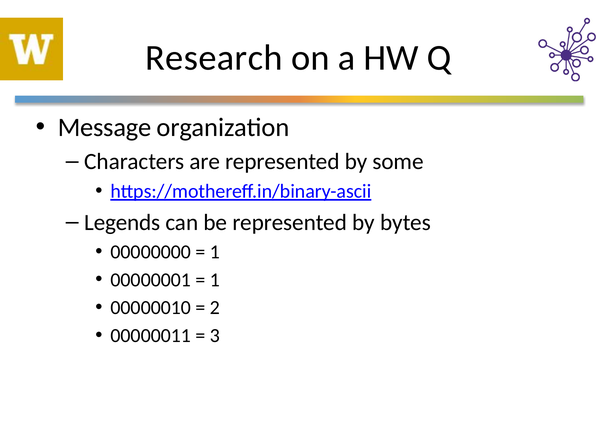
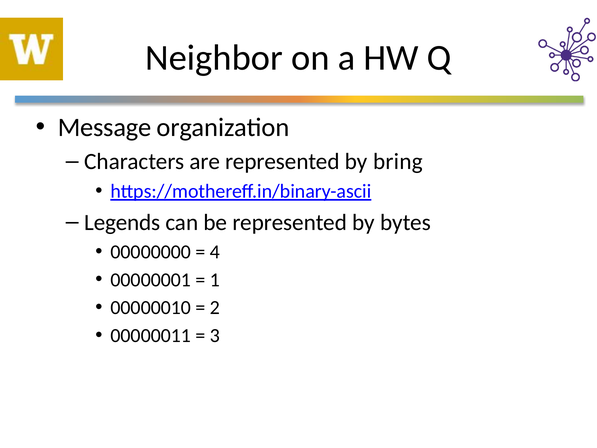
Research: Research -> Neighbor
some: some -> bring
1 at (215, 252): 1 -> 4
